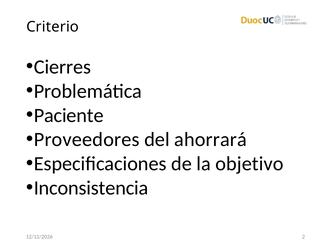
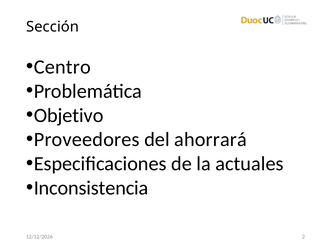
Criterio: Criterio -> Sección
Cierres: Cierres -> Centro
Paciente: Paciente -> Objetivo
objetivo: objetivo -> actuales
